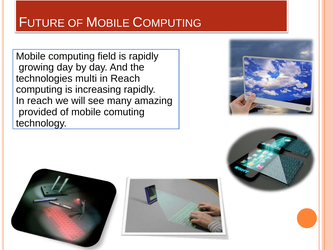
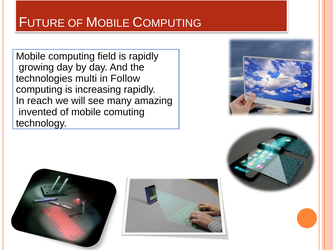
Reach at (125, 78): Reach -> Follow
provided: provided -> invented
